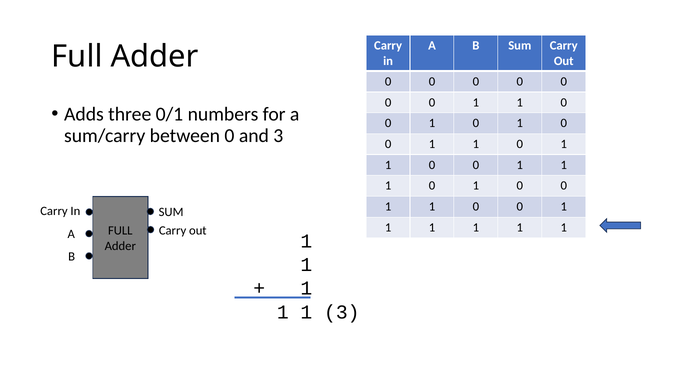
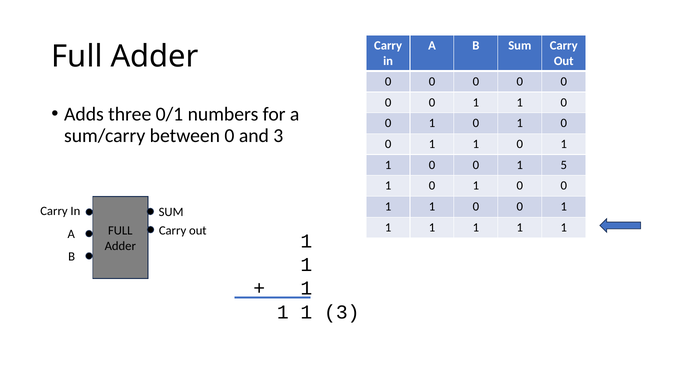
1 at (564, 165): 1 -> 5
